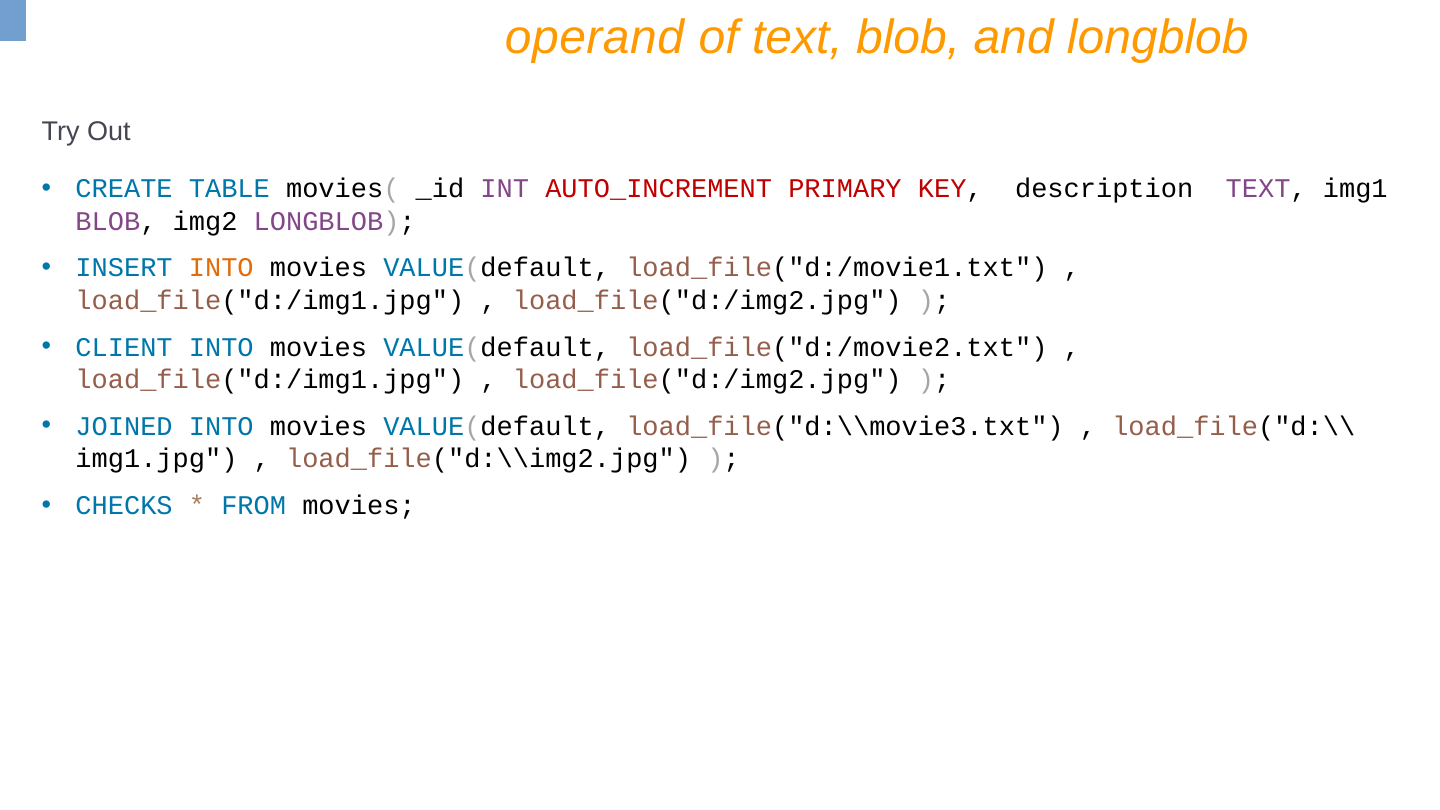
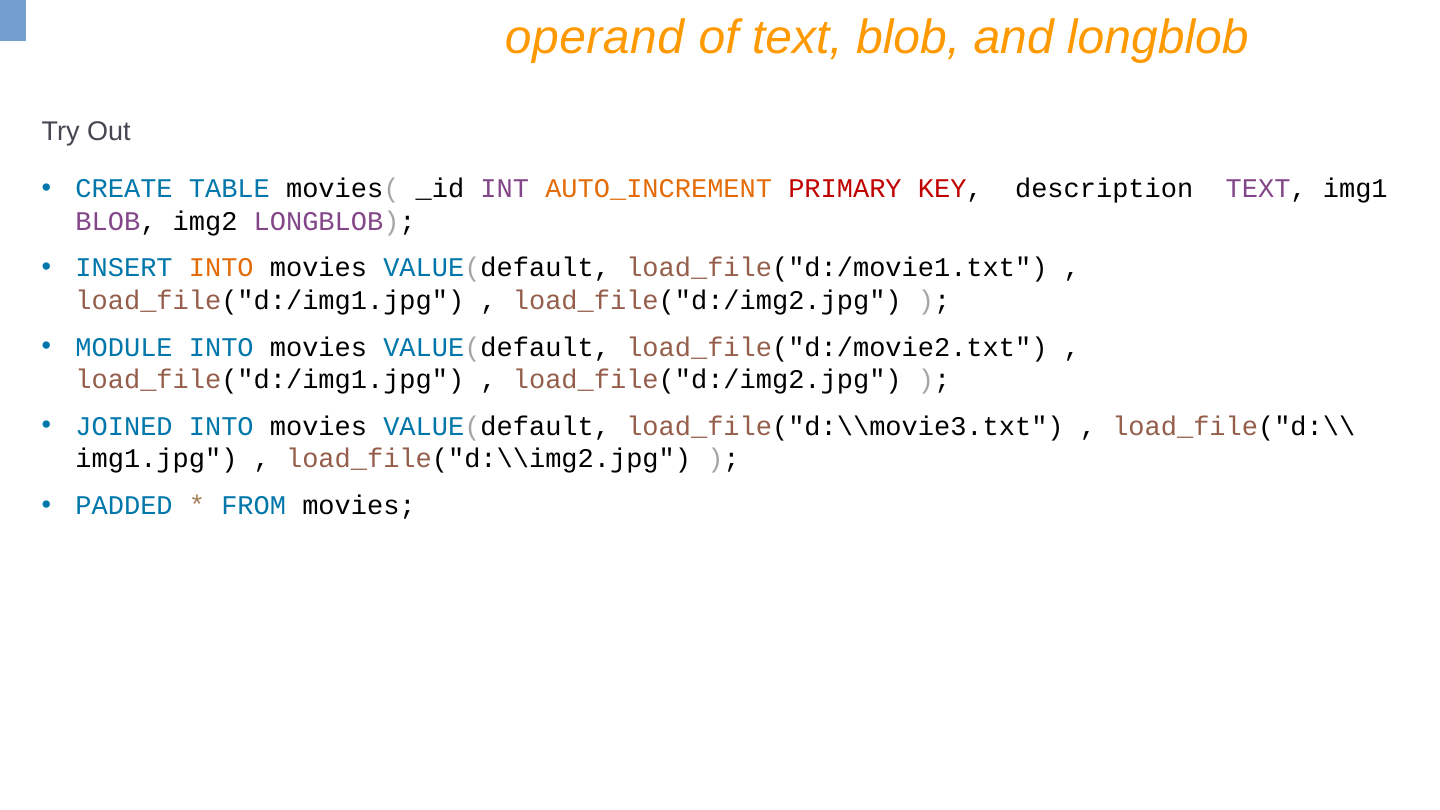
AUTO_INCREMENT colour: red -> orange
CLIENT: CLIENT -> MODULE
CHECKS: CHECKS -> PADDED
